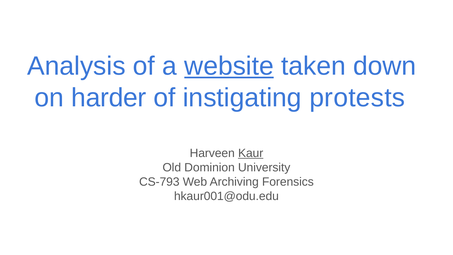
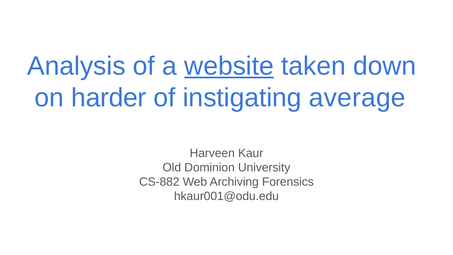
protests: protests -> average
Kaur underline: present -> none
CS-793: CS-793 -> CS-882
